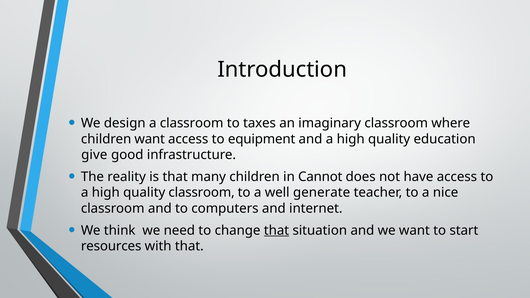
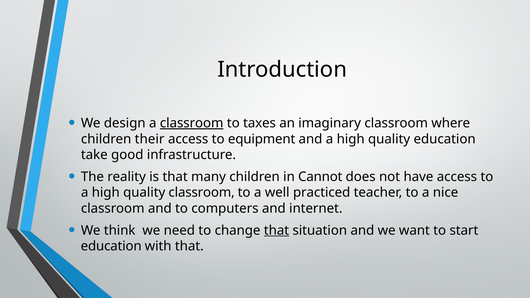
classroom at (192, 123) underline: none -> present
children want: want -> their
give: give -> take
generate: generate -> practiced
resources at (111, 246): resources -> education
